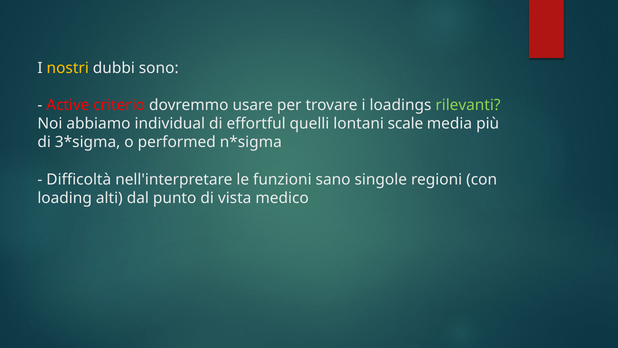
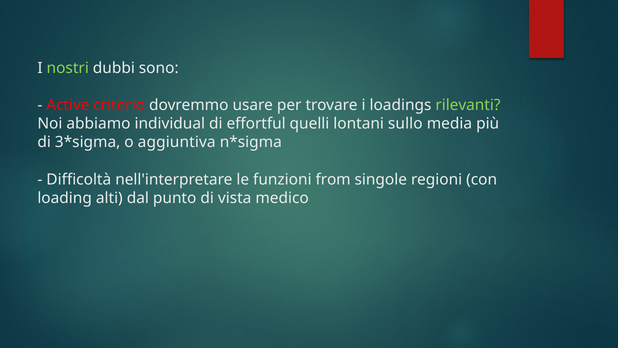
nostri colour: yellow -> light green
scale: scale -> sullo
performed: performed -> aggiuntiva
sano: sano -> from
